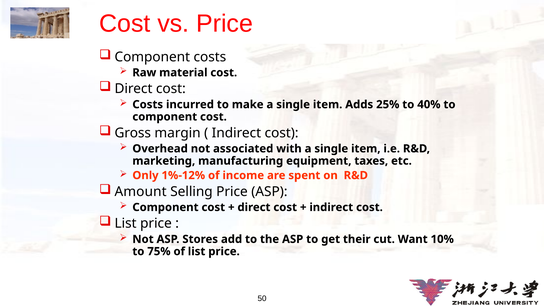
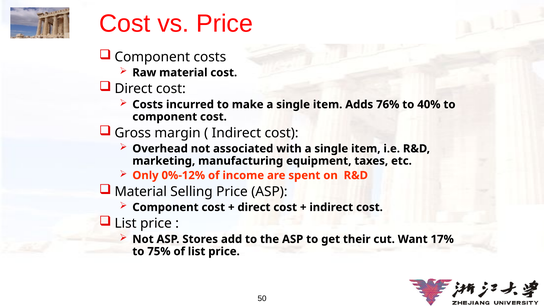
25%: 25% -> 76%
1%-12%: 1%-12% -> 0%-12%
Amount at (141, 192): Amount -> Material
10%: 10% -> 17%
